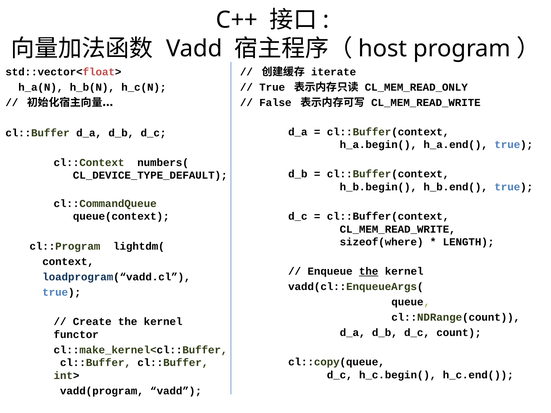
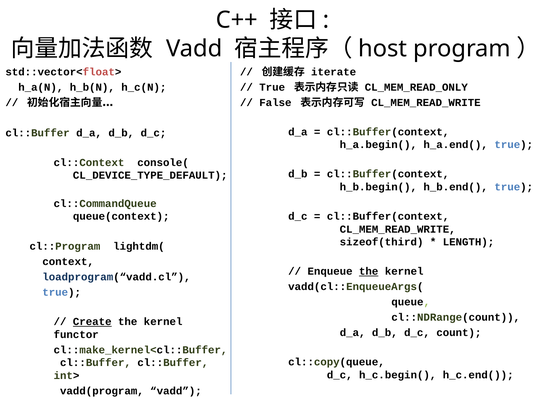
numbers(: numbers( -> console(
sizeof(where: sizeof(where -> sizeof(third
Create underline: none -> present
